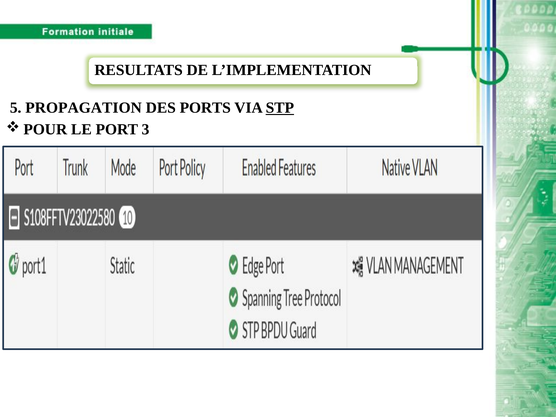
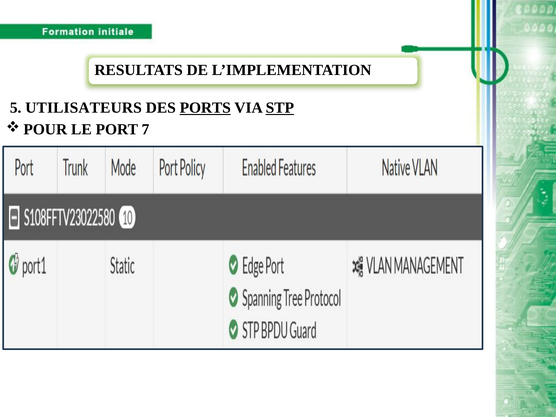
PROPAGATION: PROPAGATION -> UTILISATEURS
PORTS underline: none -> present
3: 3 -> 7
